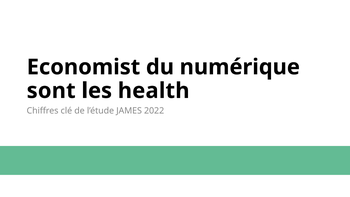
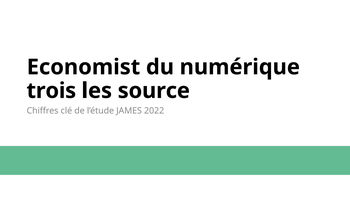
sont: sont -> trois
health: health -> source
